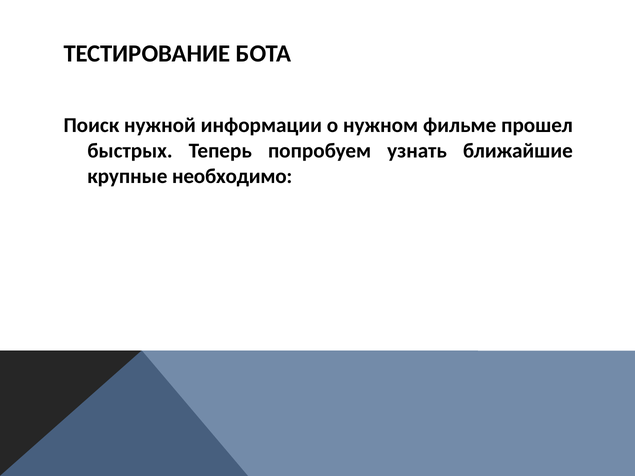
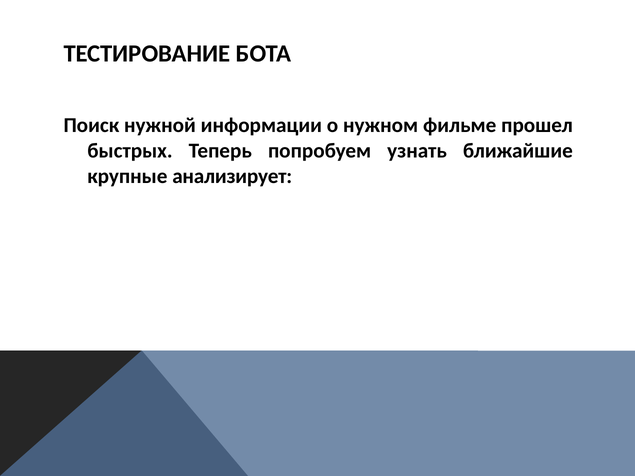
необходимо: необходимо -> анализирует
